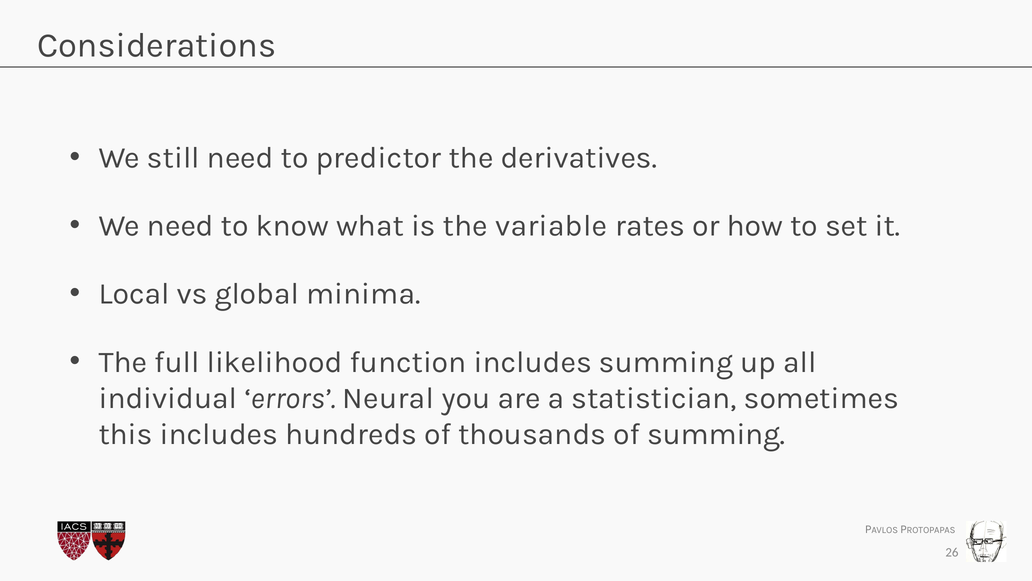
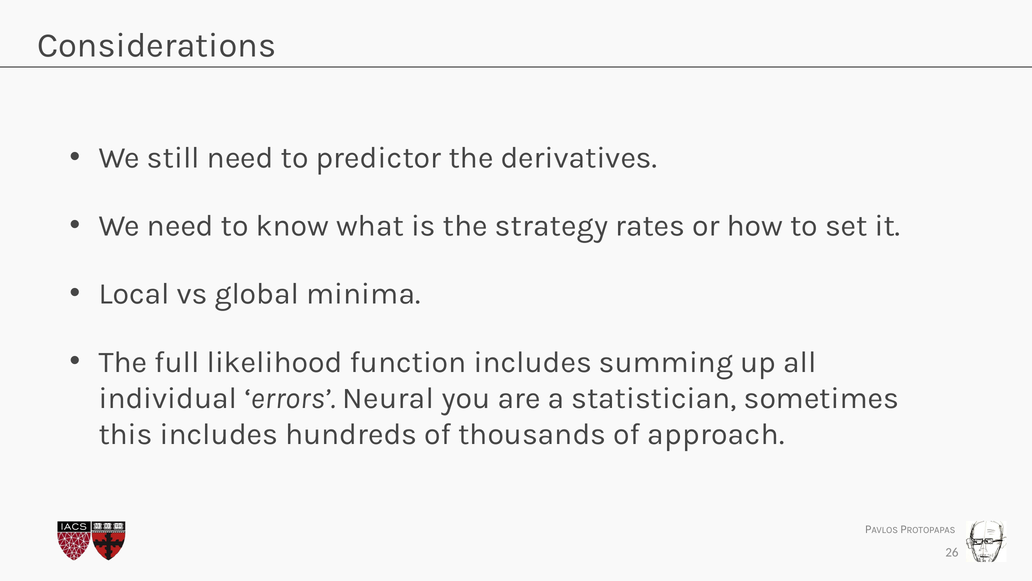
variable: variable -> strategy
of summing: summing -> approach
